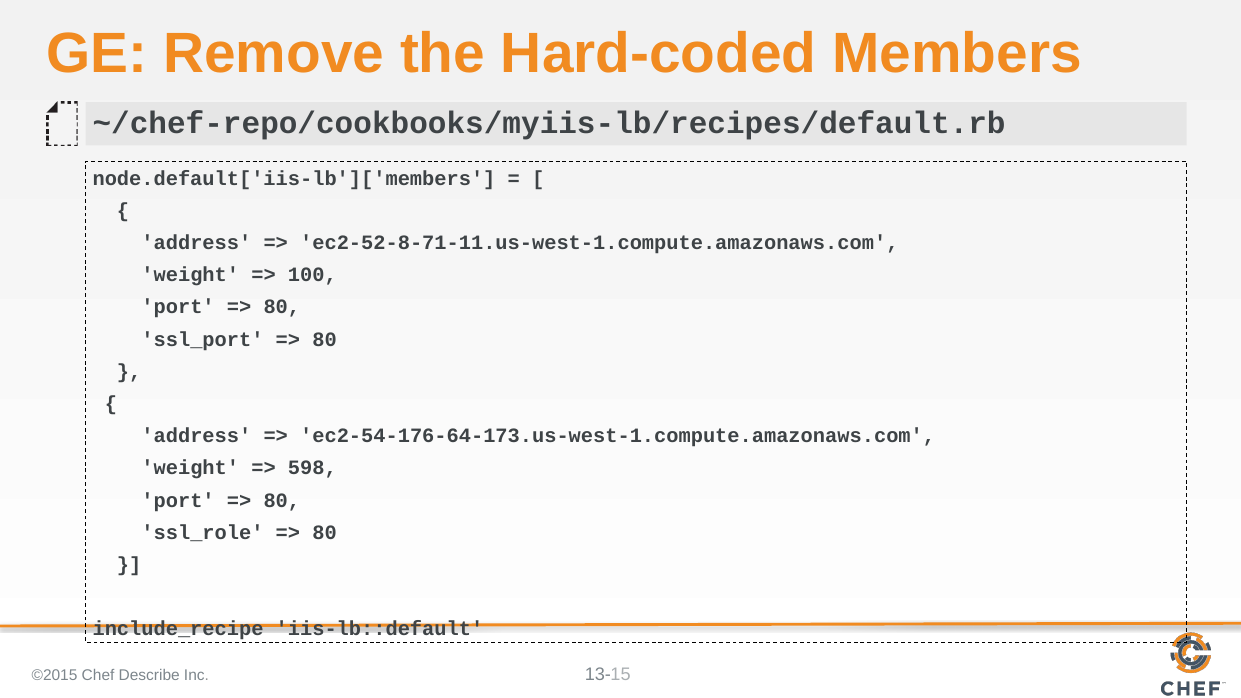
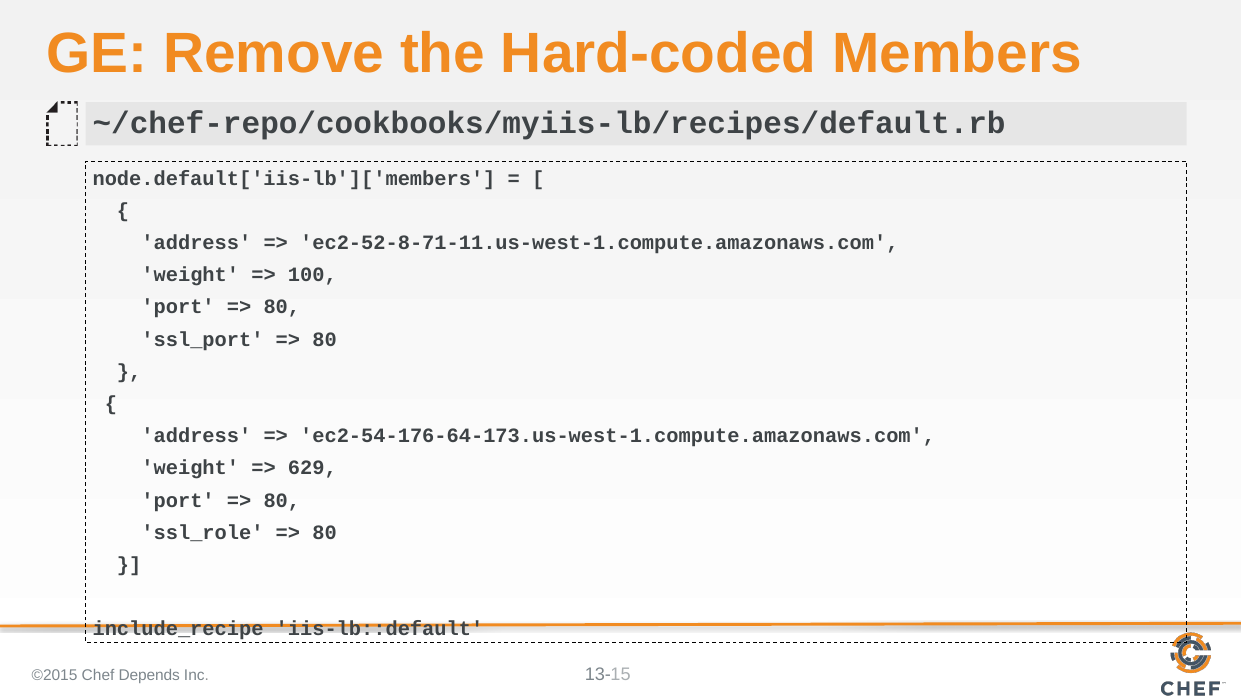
598: 598 -> 629
Describe: Describe -> Depends
